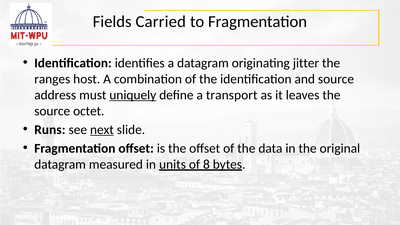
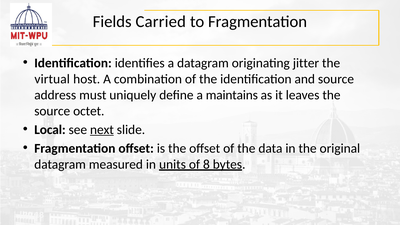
ranges: ranges -> virtual
uniquely underline: present -> none
transport: transport -> maintains
Runs: Runs -> Local
